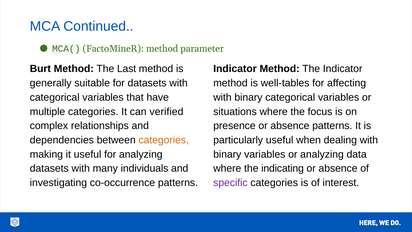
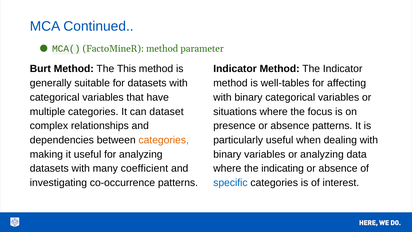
Last: Last -> This
verified: verified -> dataset
individuals: individuals -> coefficient
specific colour: purple -> blue
